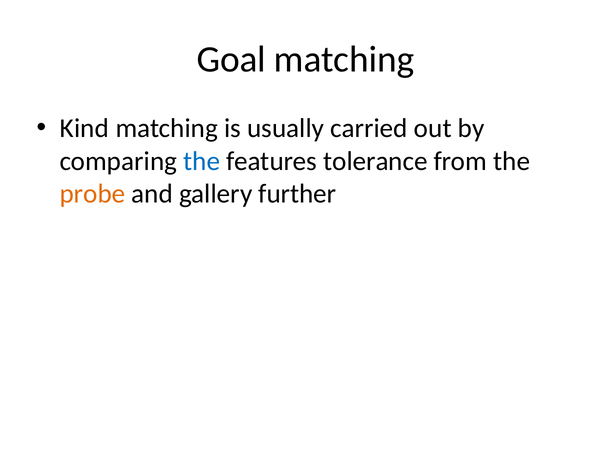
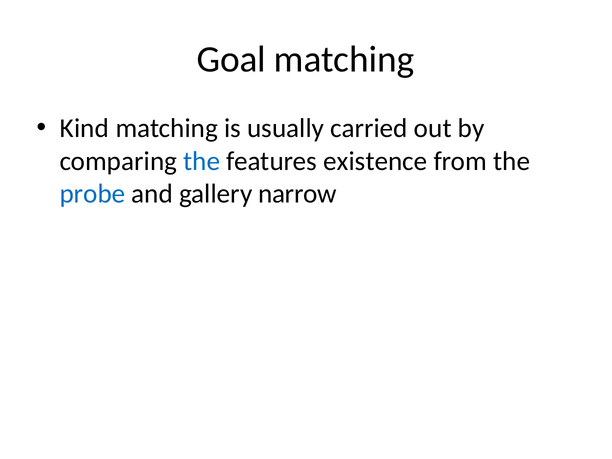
tolerance: tolerance -> existence
probe colour: orange -> blue
further: further -> narrow
